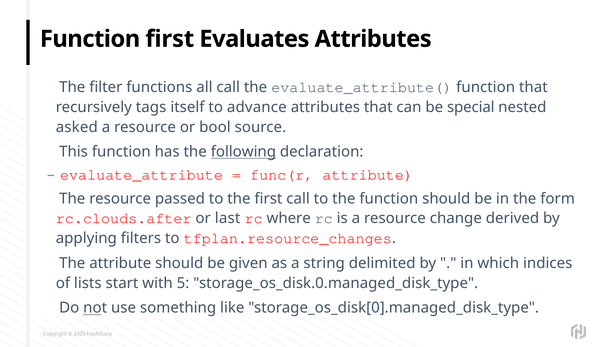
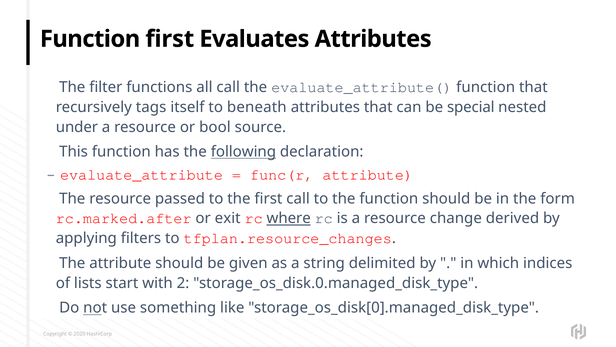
advance: advance -> beneath
asked: asked -> under
rc.clouds.after: rc.clouds.after -> rc.marked.after
last: last -> exit
where underline: none -> present
5: 5 -> 2
